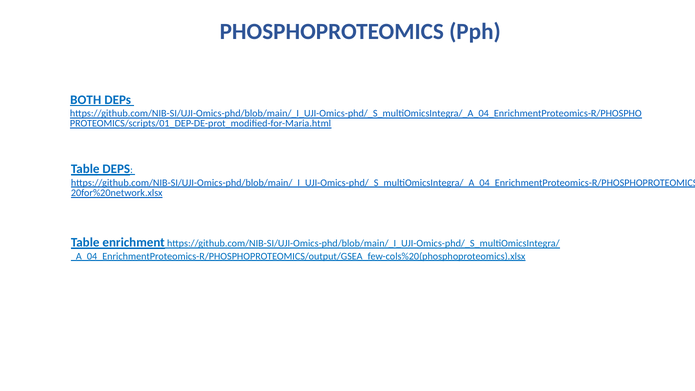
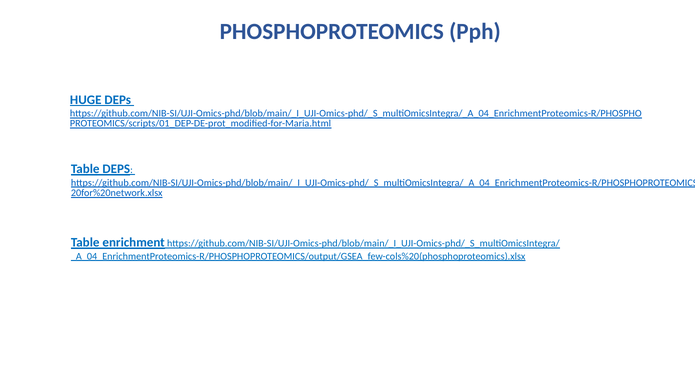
BOTH: BOTH -> HUGE
